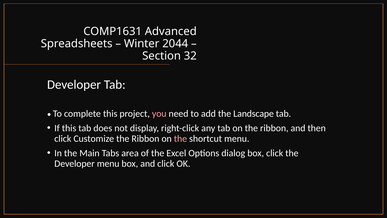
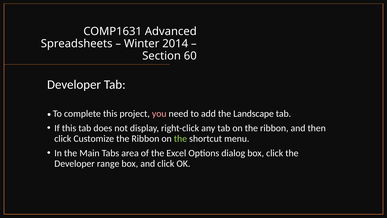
2044: 2044 -> 2014
32: 32 -> 60
the at (180, 138) colour: pink -> light green
Developer menu: menu -> range
